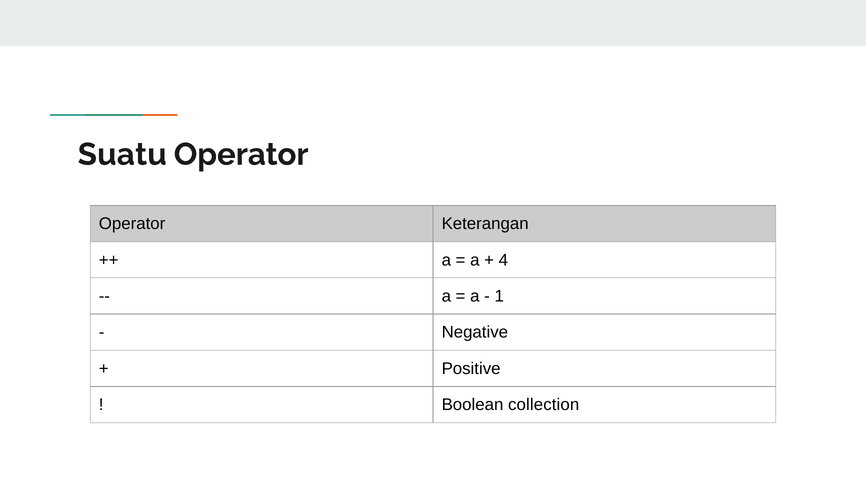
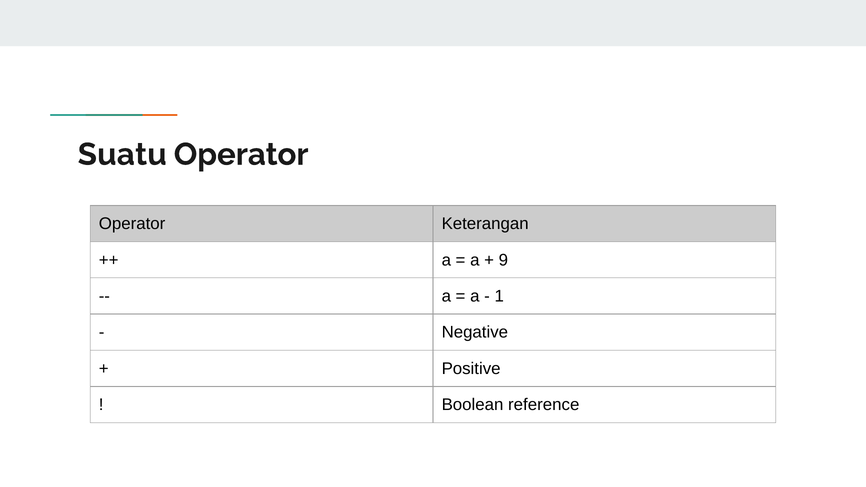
4: 4 -> 9
collection: collection -> reference
